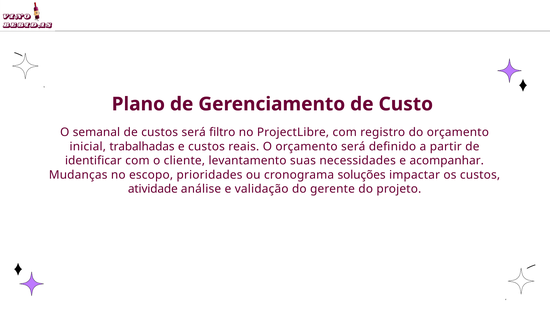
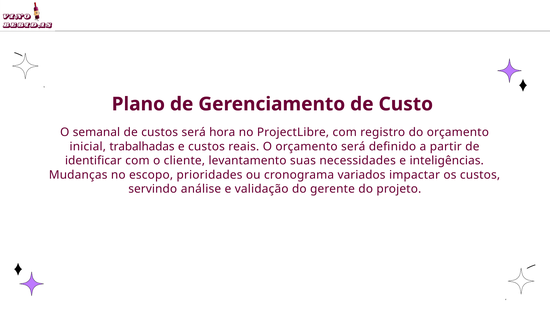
filtro: filtro -> hora
acompanhar: acompanhar -> inteligências
soluções: soluções -> variados
atividade: atividade -> servindo
